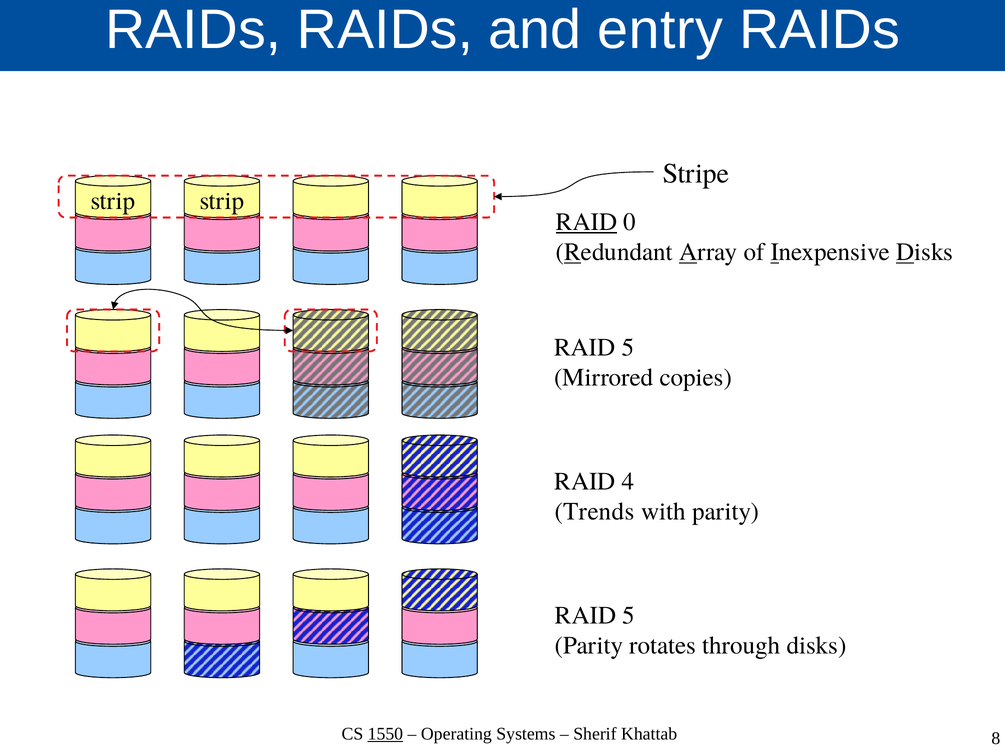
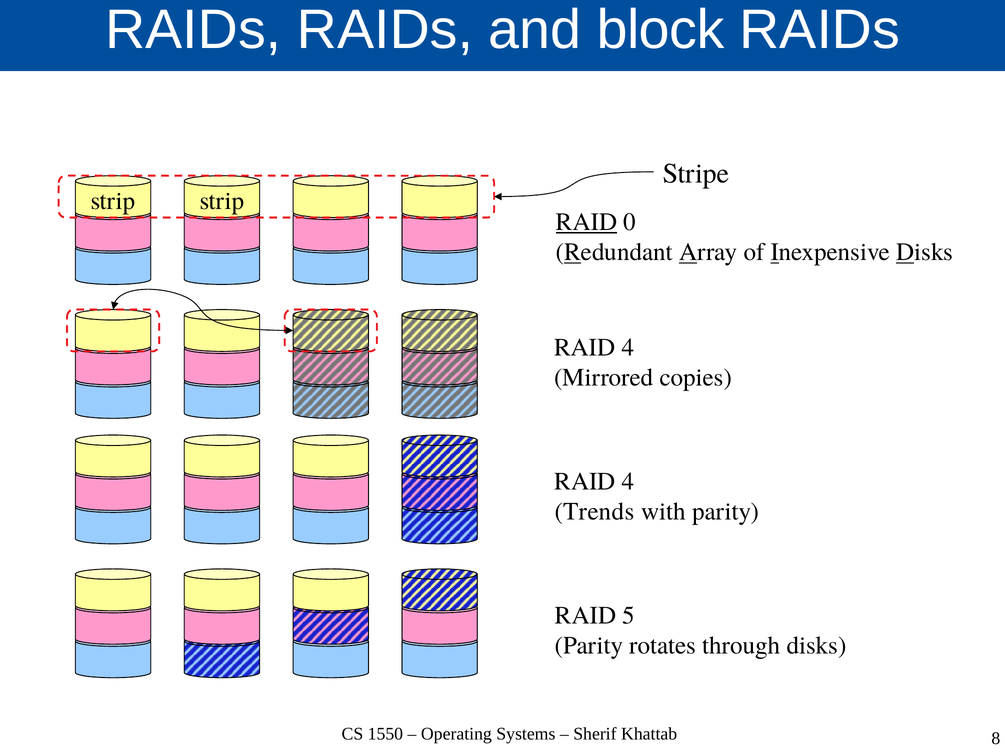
entry: entry -> block
5 at (628, 348): 5 -> 4
1550 underline: present -> none
